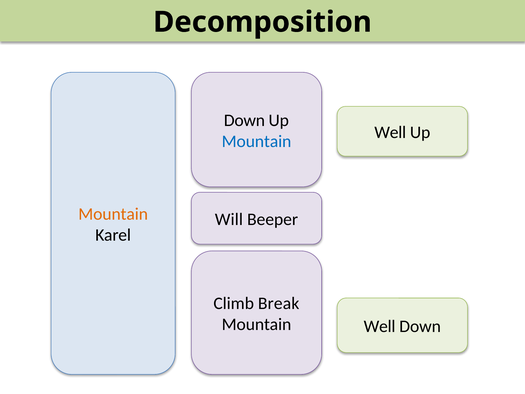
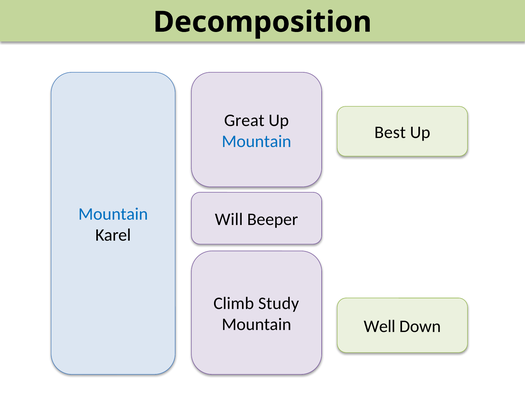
Down at (244, 120): Down -> Great
Well at (390, 132): Well -> Best
Mountain at (113, 214) colour: orange -> blue
Break: Break -> Study
